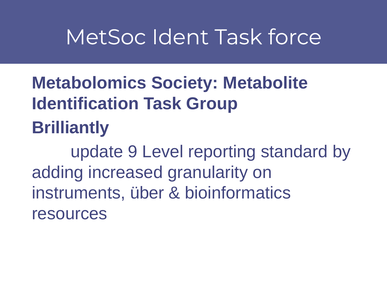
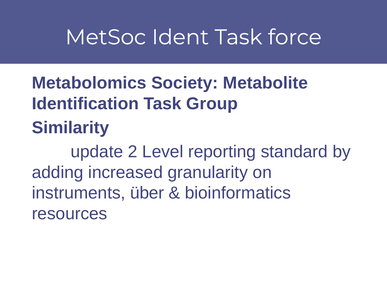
Brilliantly: Brilliantly -> Similarity
9: 9 -> 2
